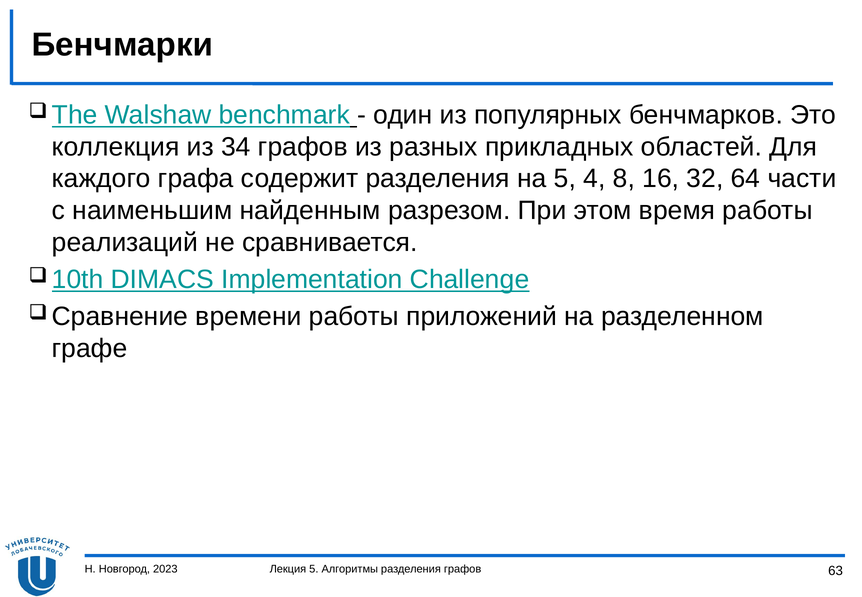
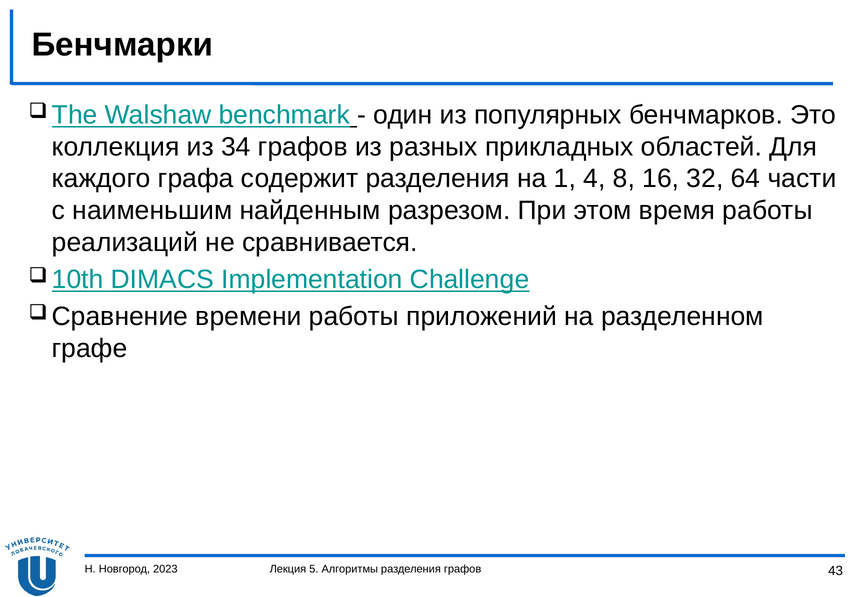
на 5: 5 -> 1
63: 63 -> 43
